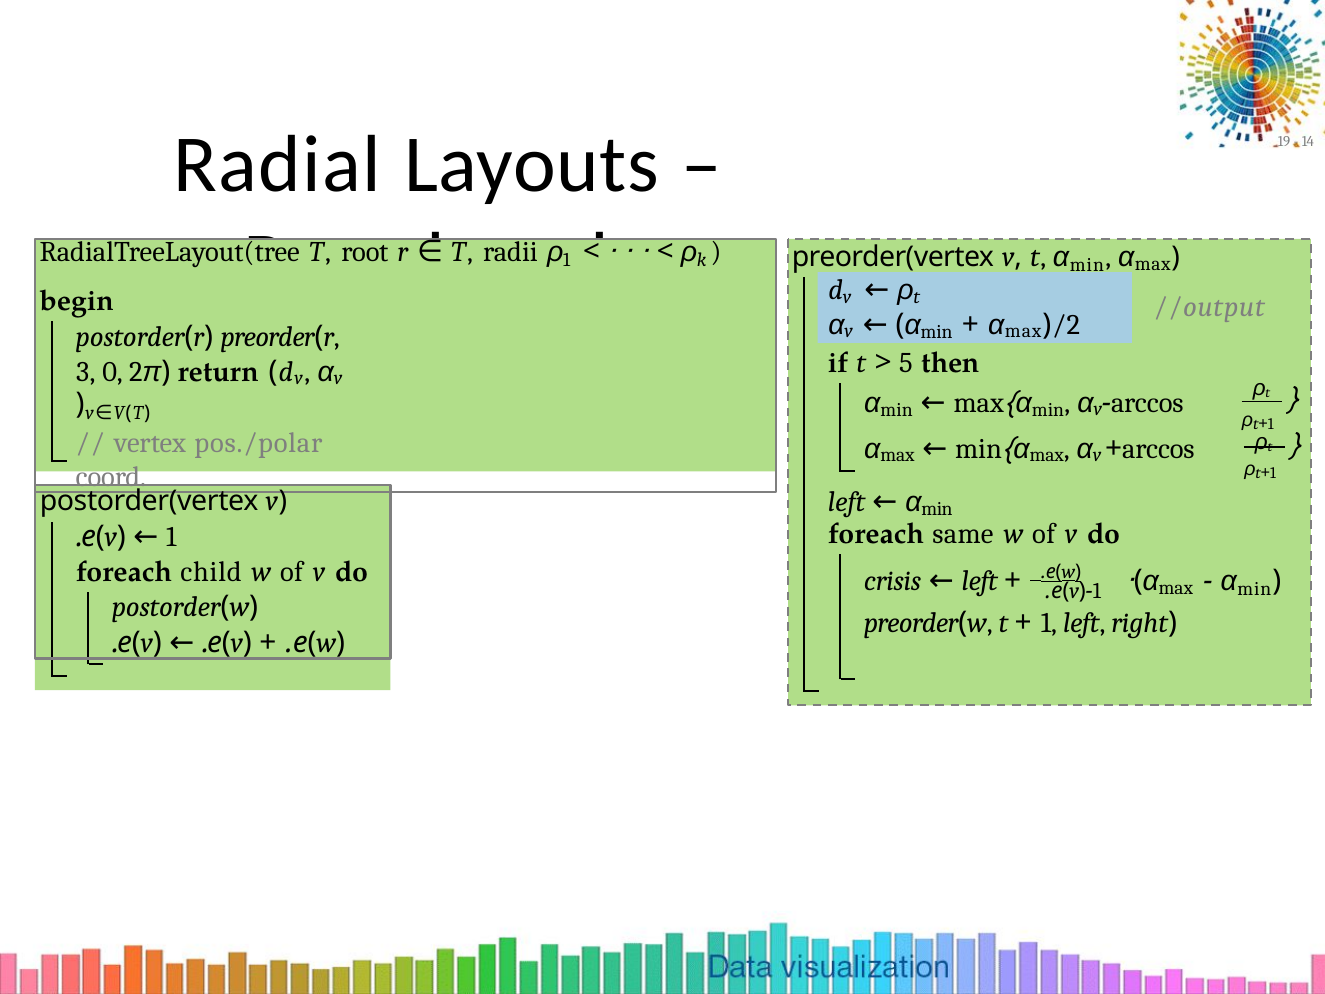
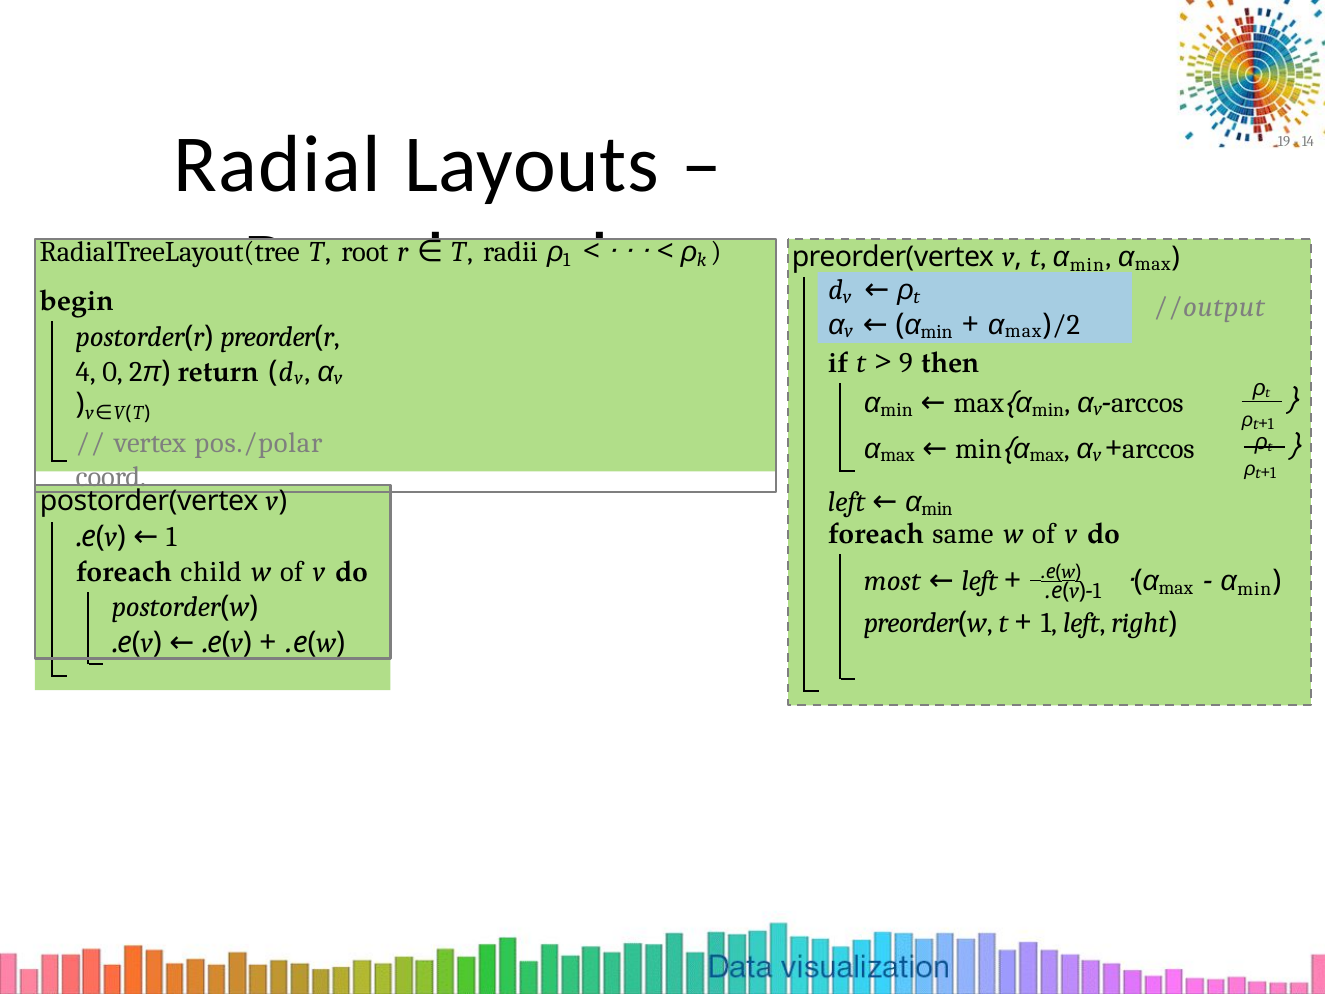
5: 5 -> 9
3: 3 -> 4
crisis: crisis -> most
